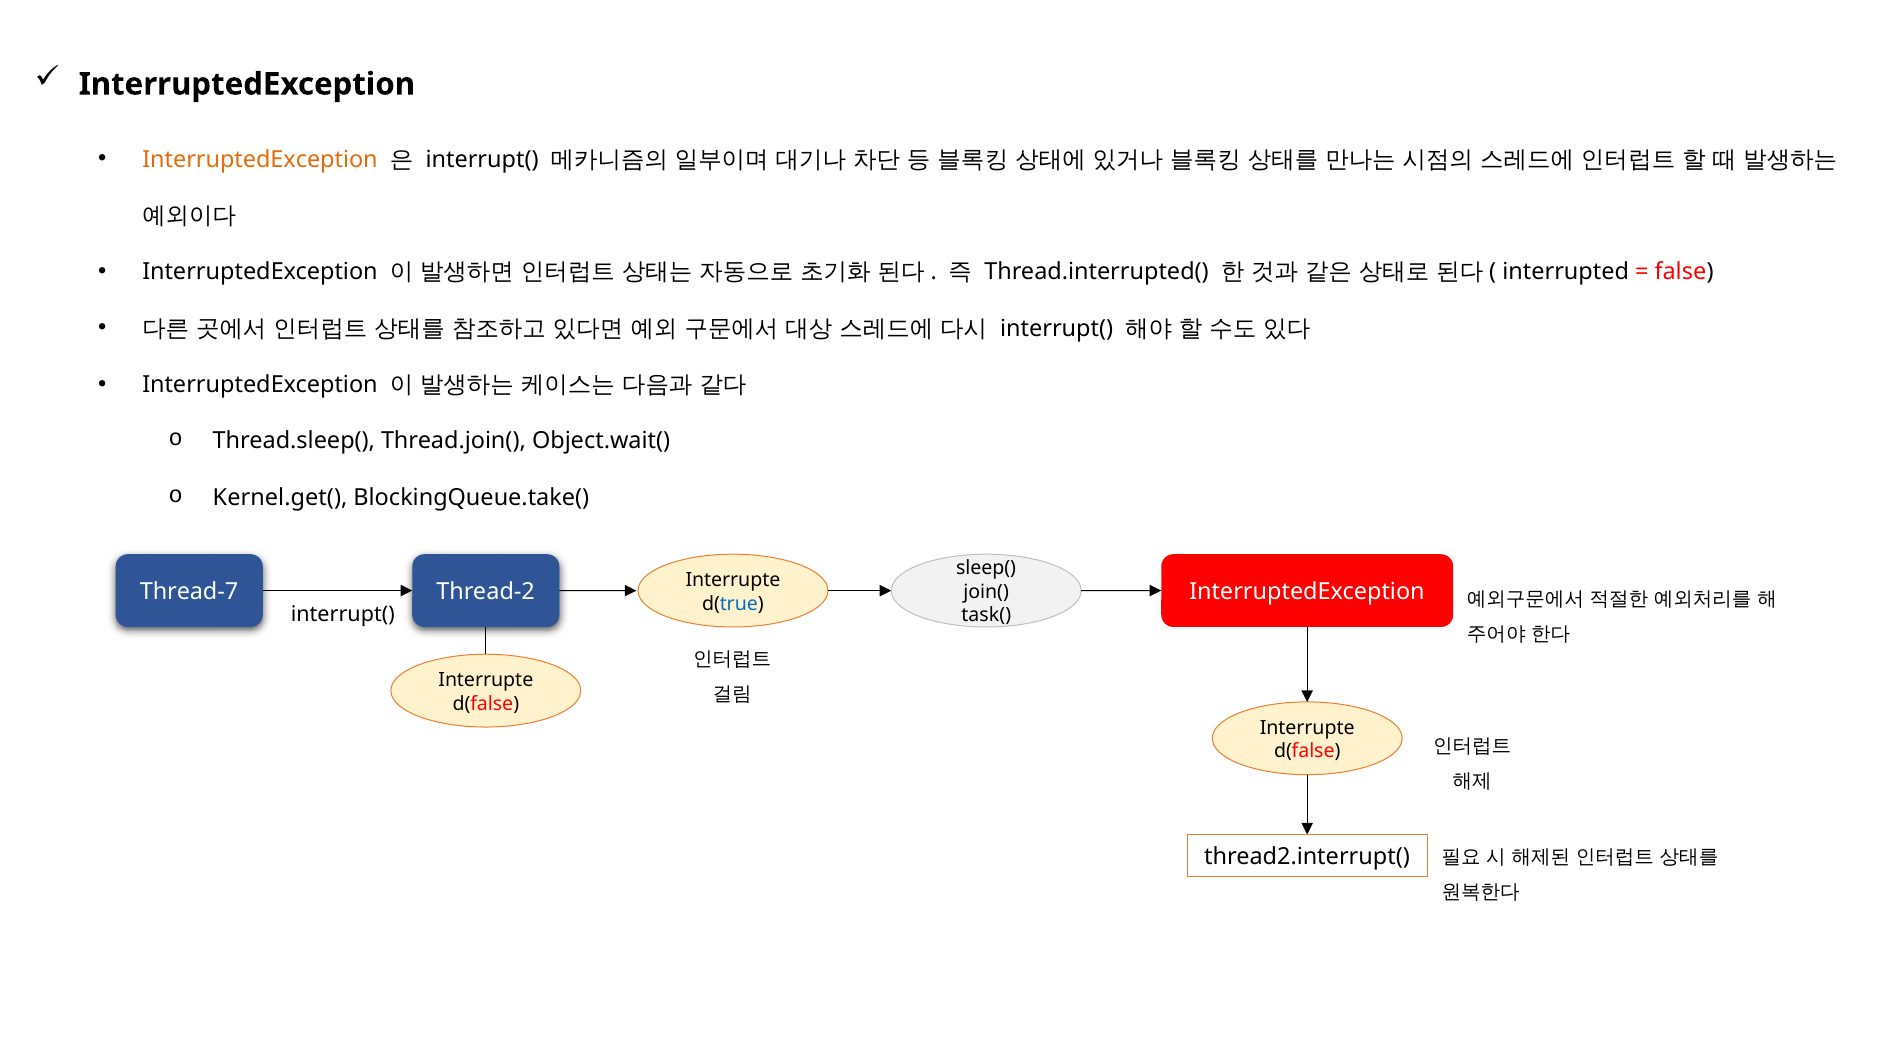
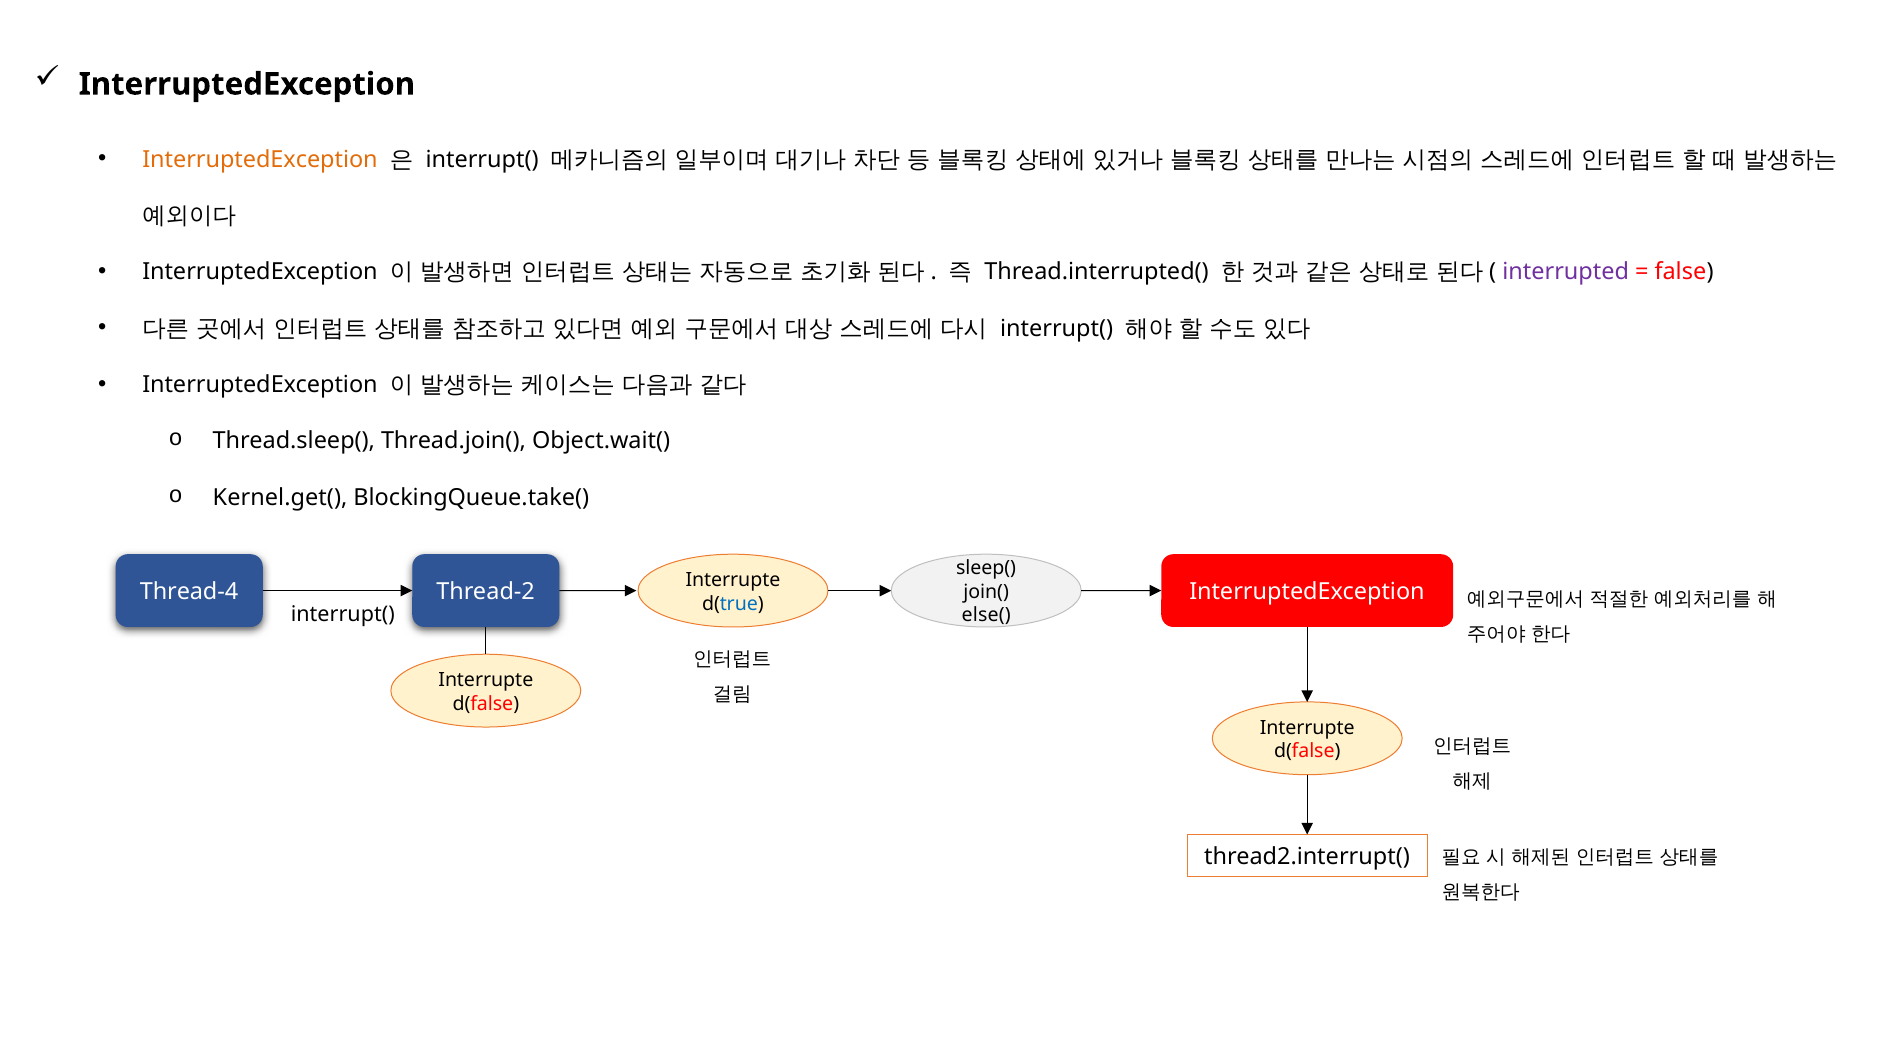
interrupted colour: black -> purple
Thread-7: Thread-7 -> Thread-4
task(: task( -> else(
